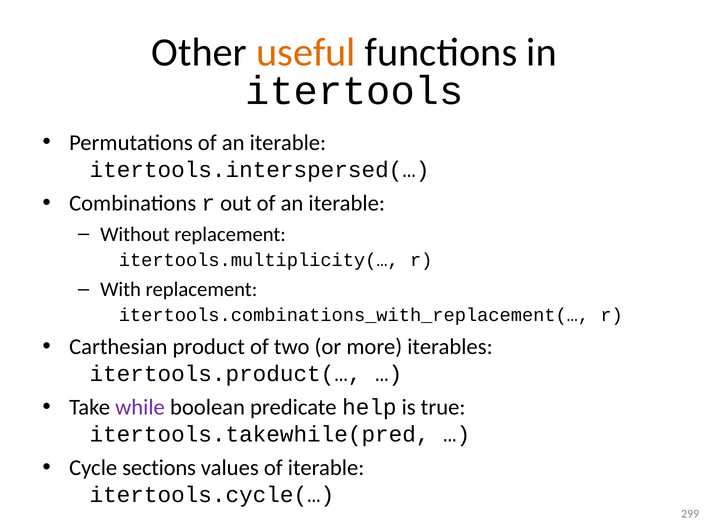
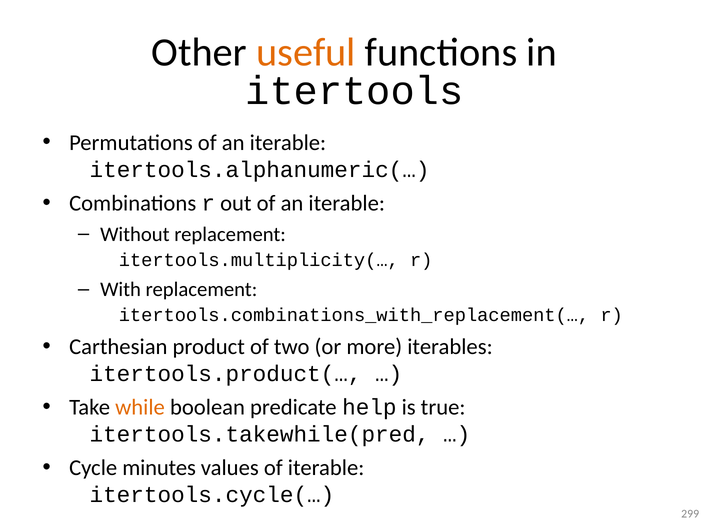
itertools.interspersed(…: itertools.interspersed(… -> itertools.alphanumeric(…
while colour: purple -> orange
sections: sections -> minutes
